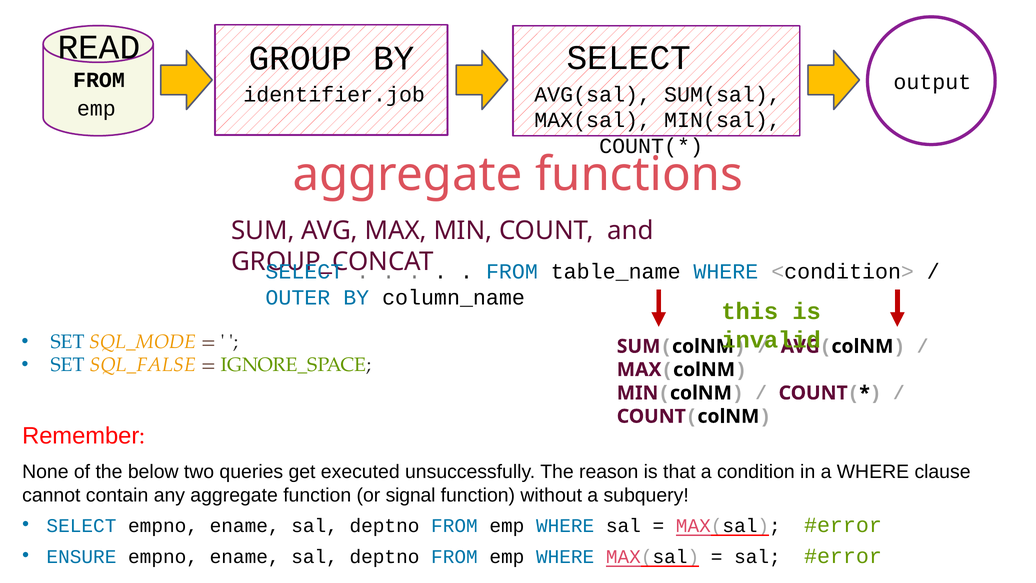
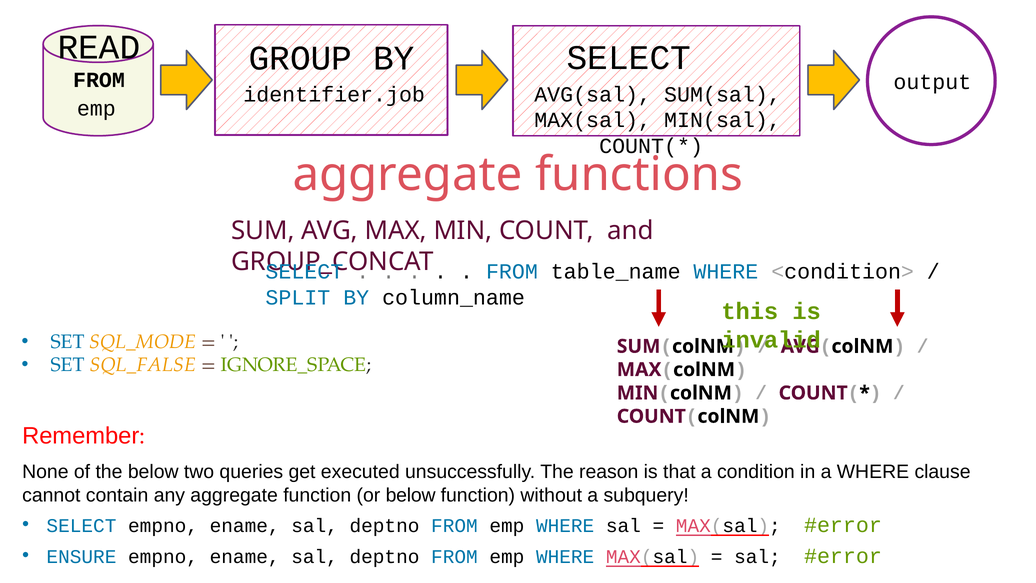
OUTER: OUTER -> SPLIT
or signal: signal -> below
